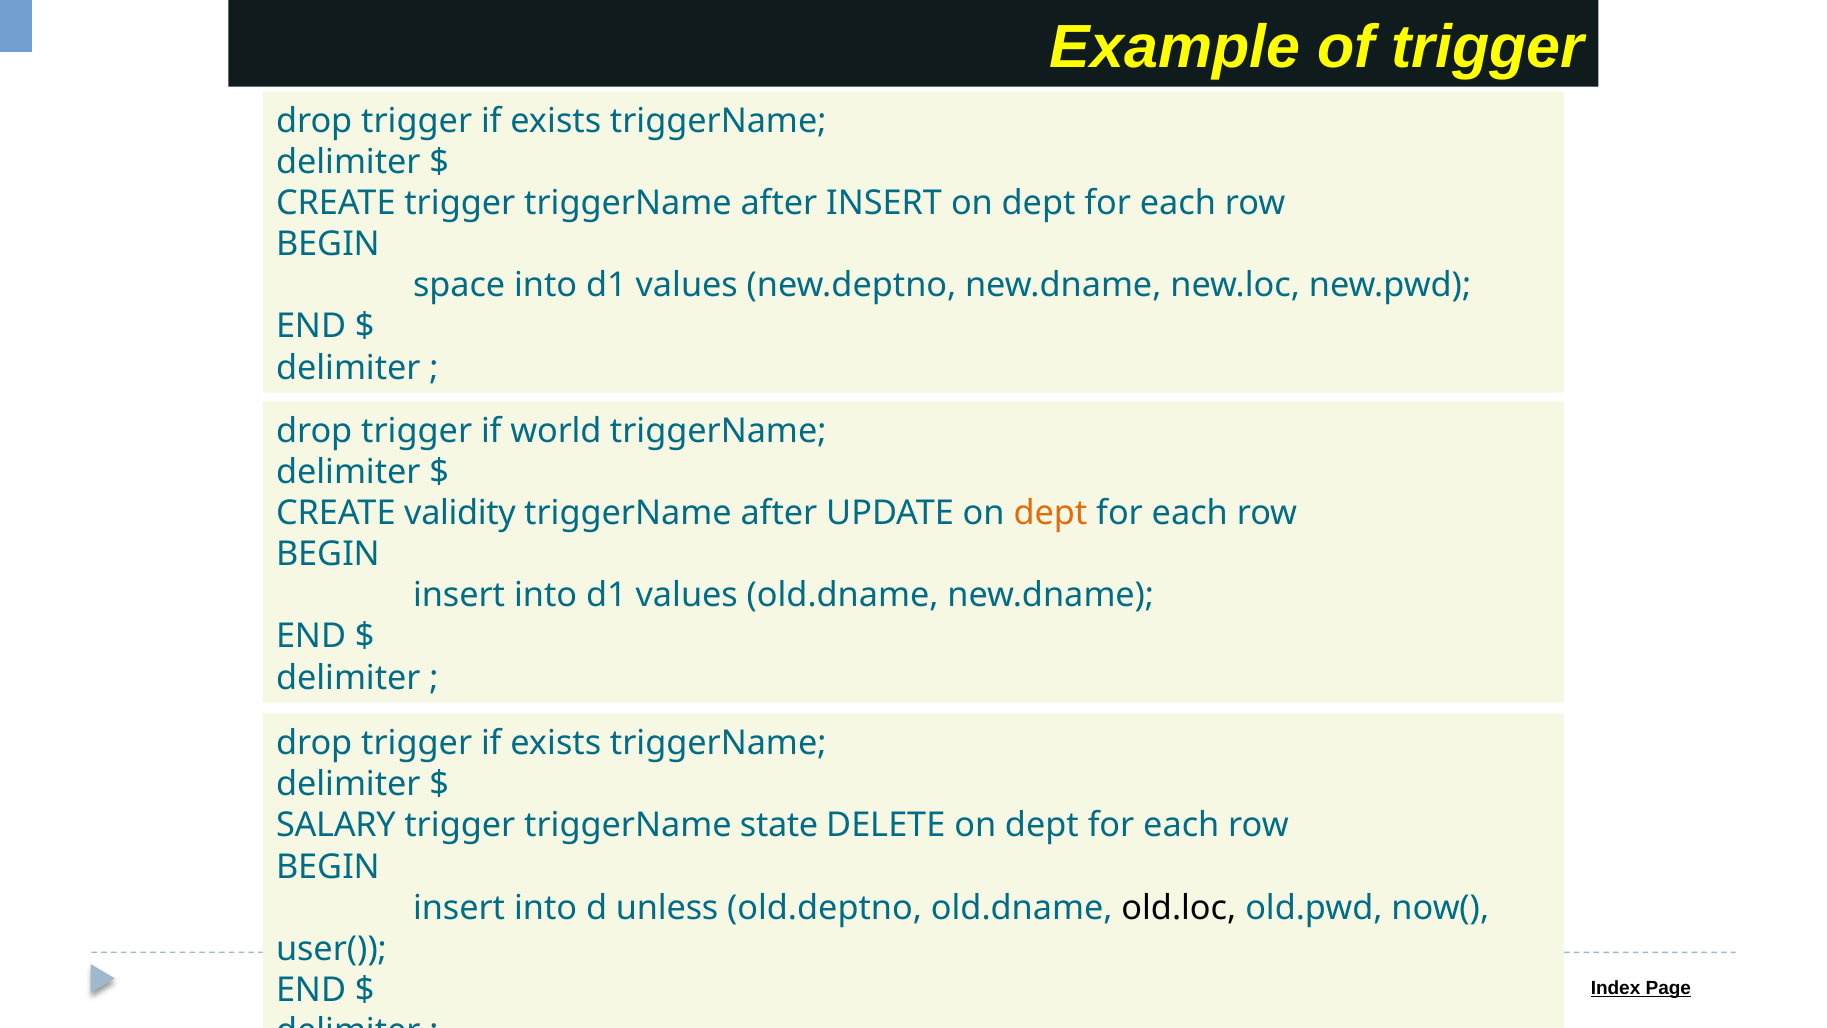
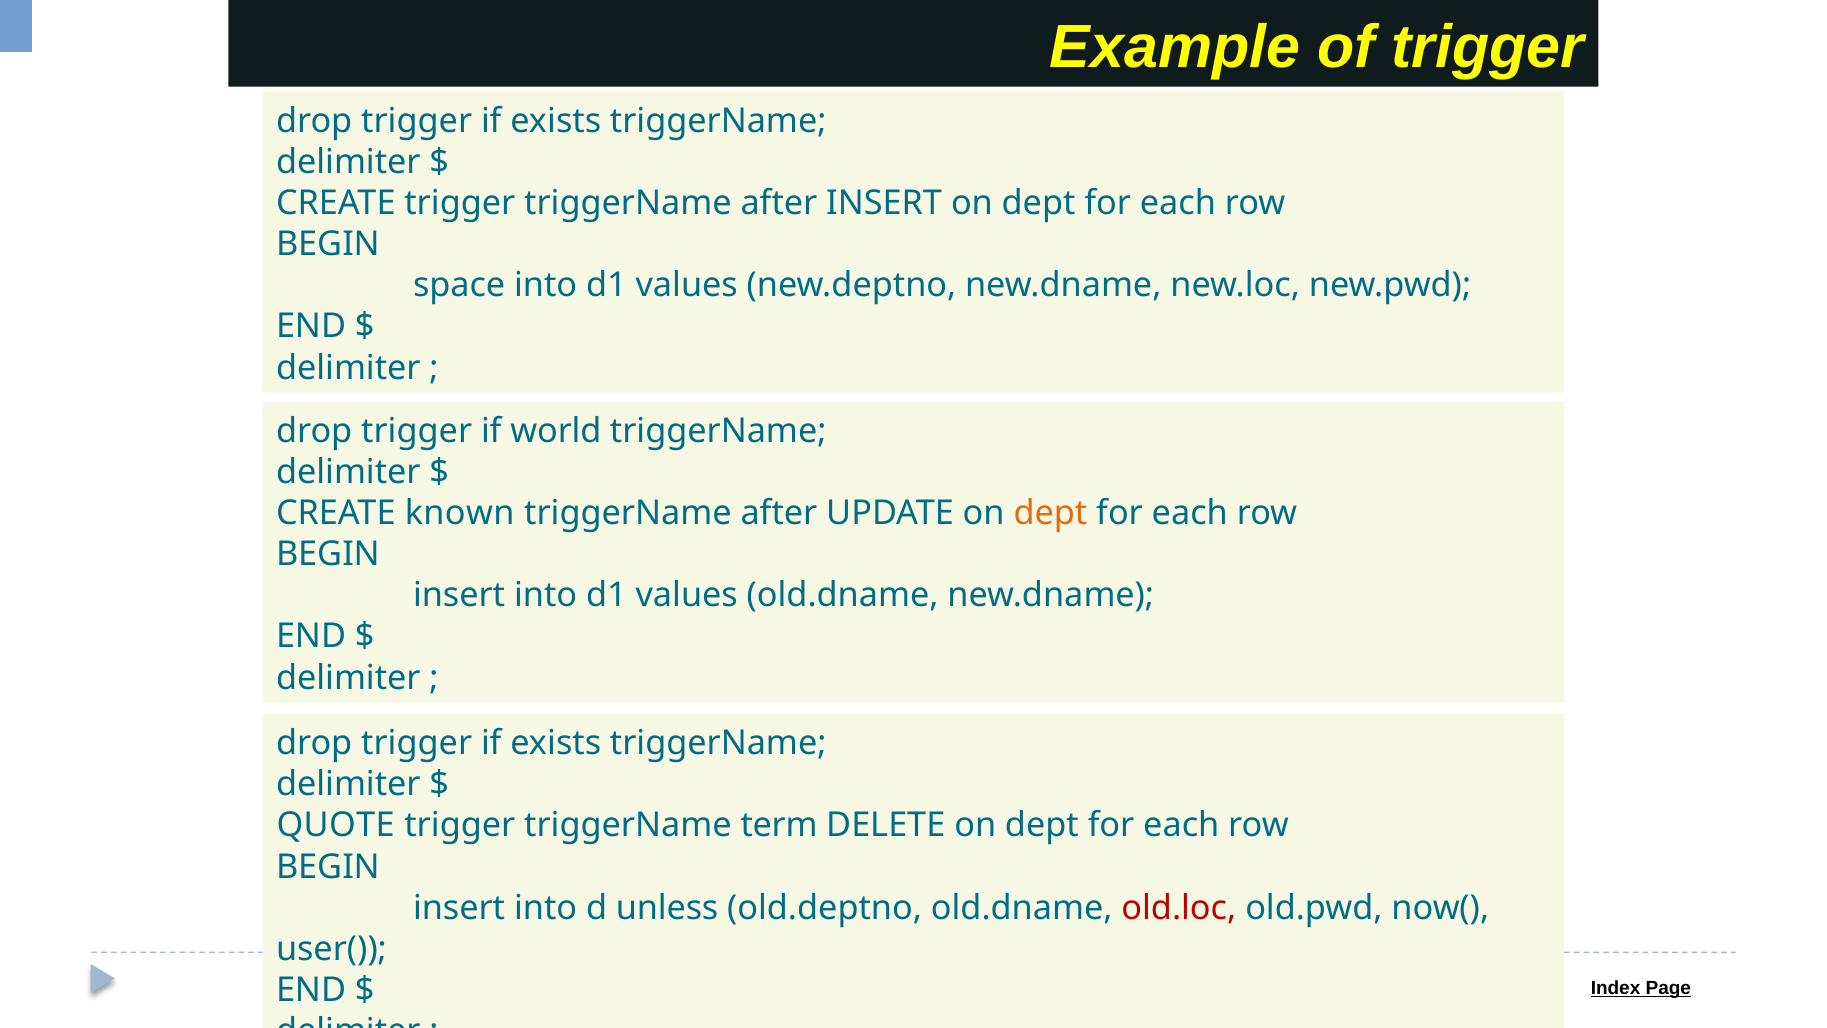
validity: validity -> known
SALARY: SALARY -> QUOTE
state: state -> term
old.loc colour: black -> red
